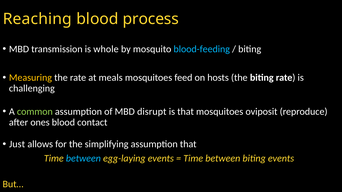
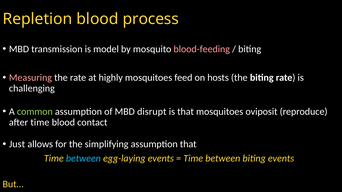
Reaching: Reaching -> Repletion
whole: whole -> model
blood-feeding colour: light blue -> pink
Measuring colour: yellow -> pink
meals: meals -> highly
after ones: ones -> time
